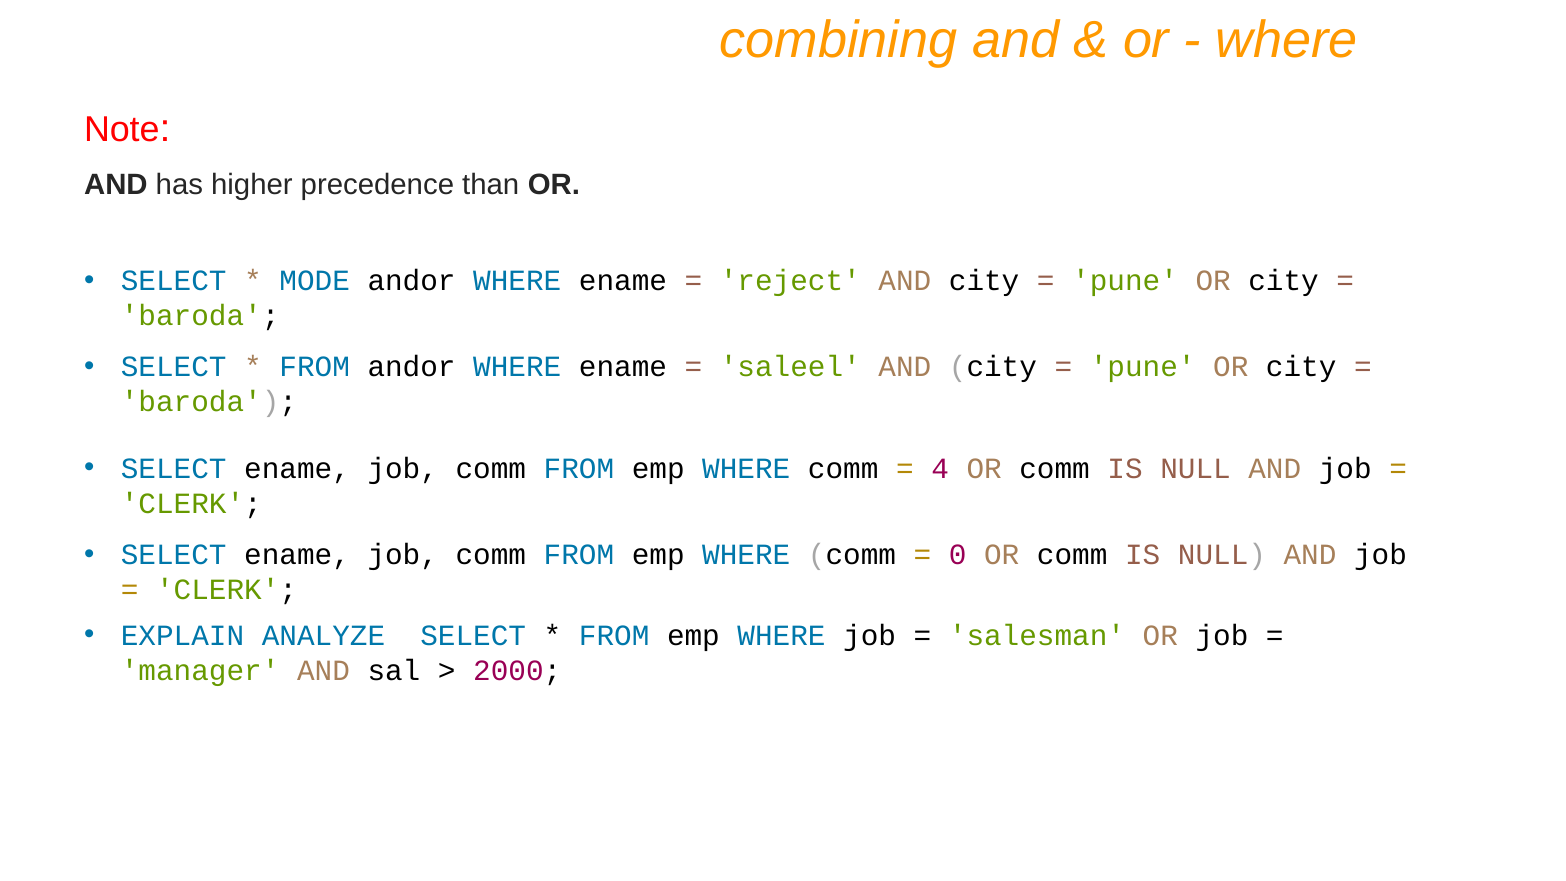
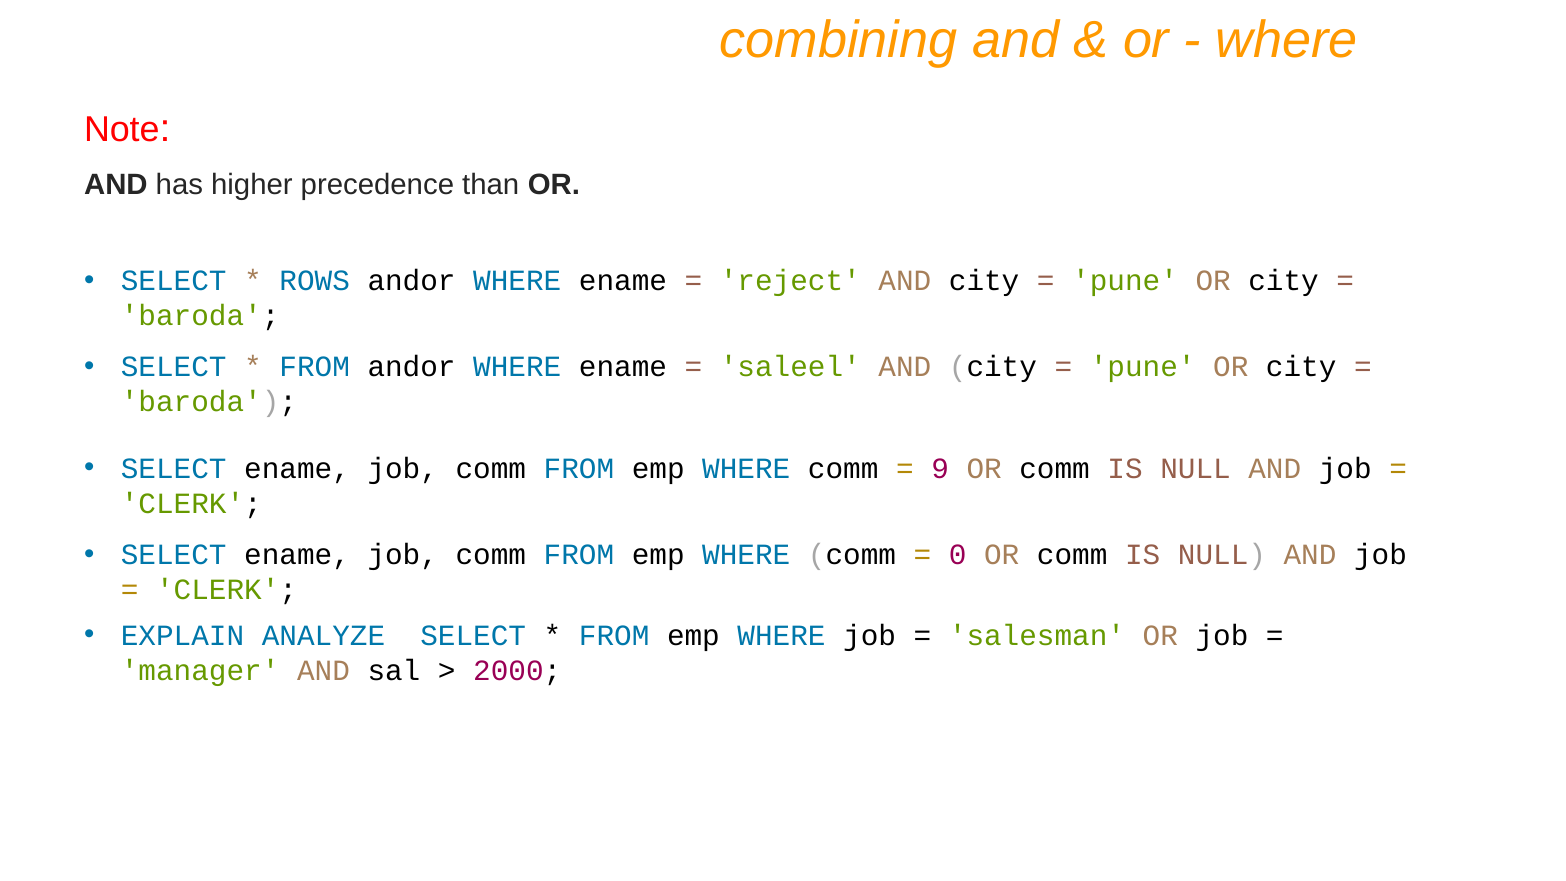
MODE: MODE -> ROWS
4: 4 -> 9
